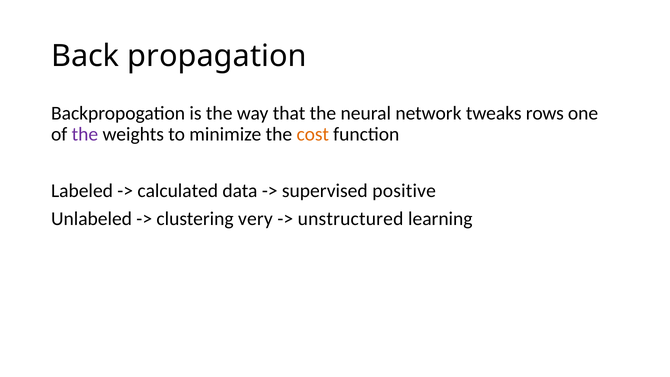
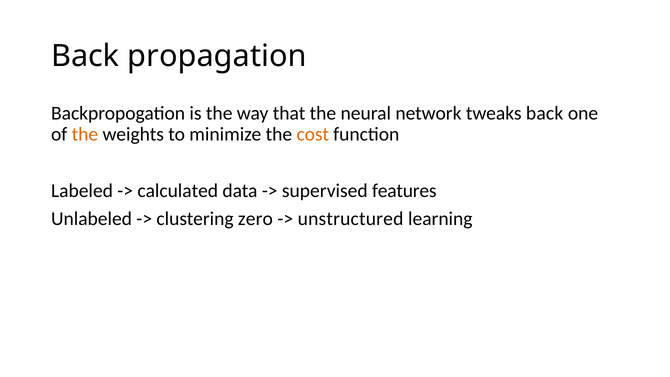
tweaks rows: rows -> back
the at (85, 134) colour: purple -> orange
positive: positive -> features
very: very -> zero
